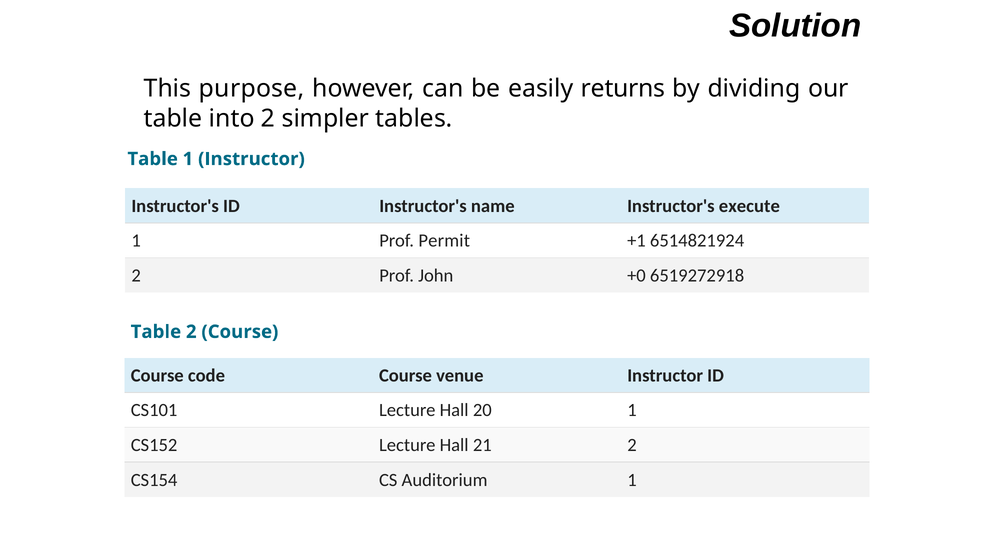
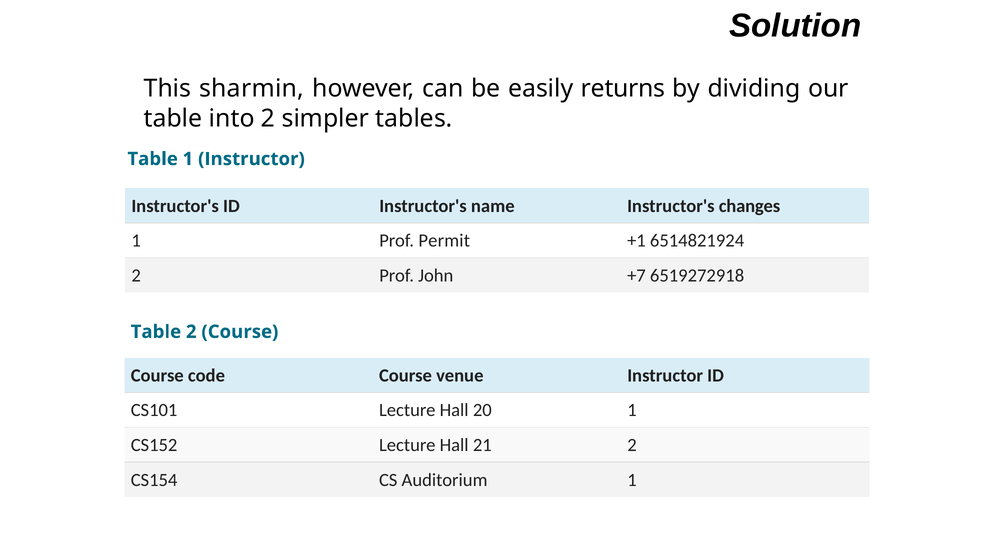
purpose: purpose -> sharmin
execute: execute -> changes
+0: +0 -> +7
